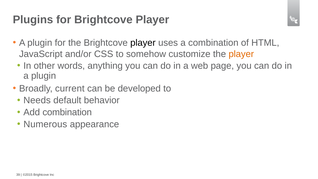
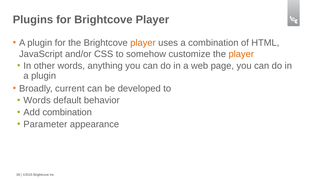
player at (143, 43) colour: black -> orange
Needs at (37, 100): Needs -> Words
Numerous: Numerous -> Parameter
